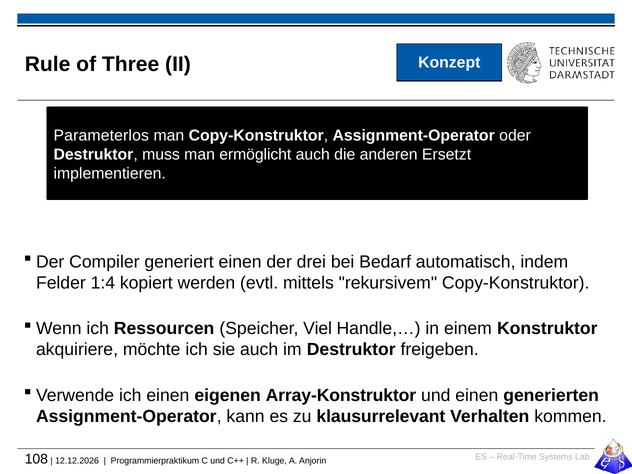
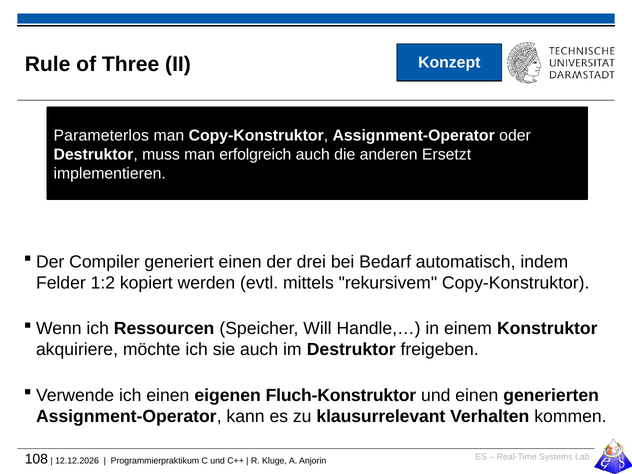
ermöglicht: ermöglicht -> erfolgreich
1:4: 1:4 -> 1:2
Viel: Viel -> Will
Array-Konstruktor: Array-Konstruktor -> Fluch-Konstruktor
